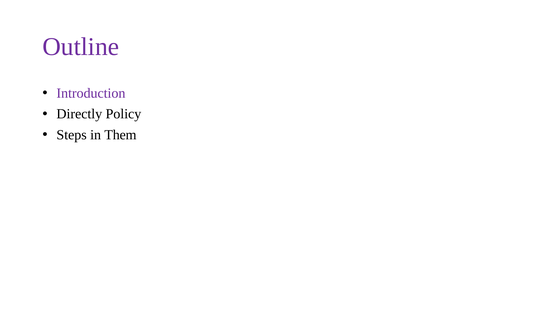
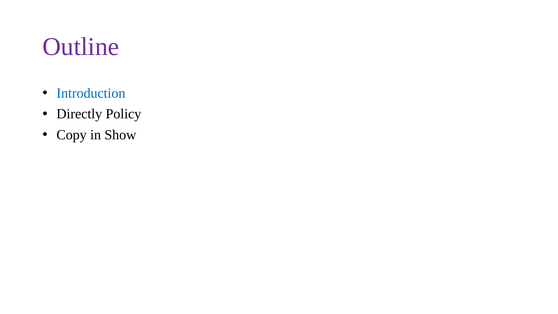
Introduction colour: purple -> blue
Steps: Steps -> Copy
Them: Them -> Show
